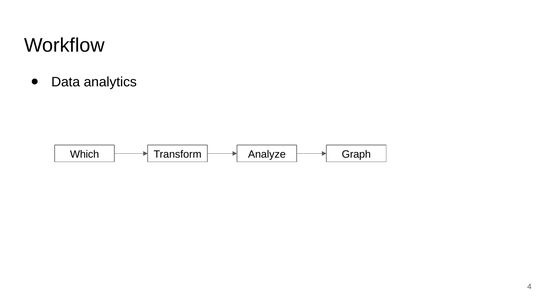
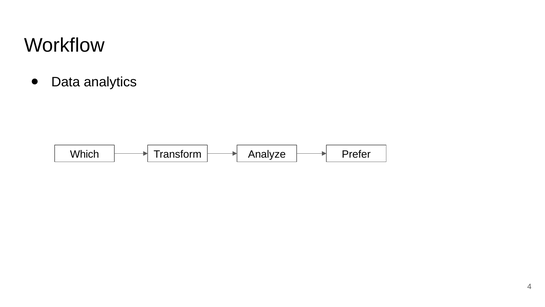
Graph: Graph -> Prefer
